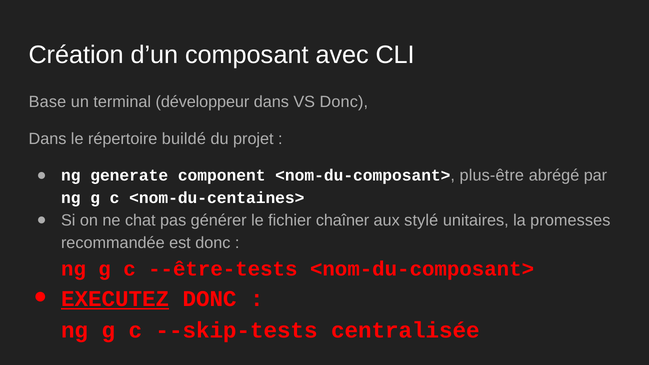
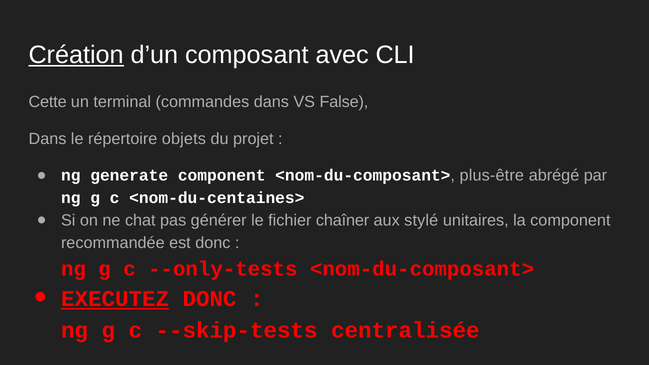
Création underline: none -> present
Base: Base -> Cette
développeur: développeur -> commandes
VS Donc: Donc -> False
buildé: buildé -> objets
la promesses: promesses -> component
--être-tests: --être-tests -> --only-tests
